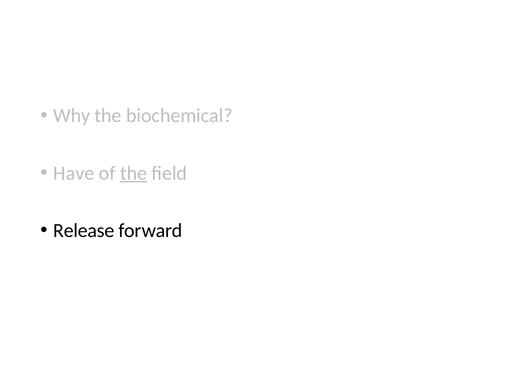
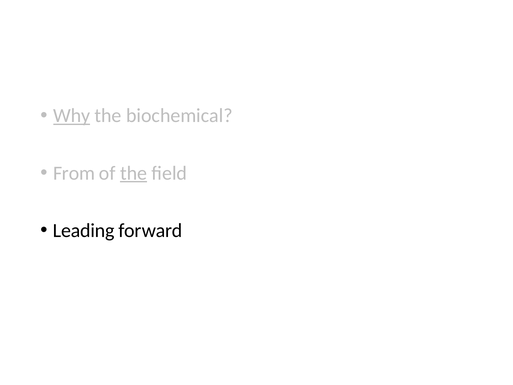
Why underline: none -> present
Have: Have -> From
Release: Release -> Leading
